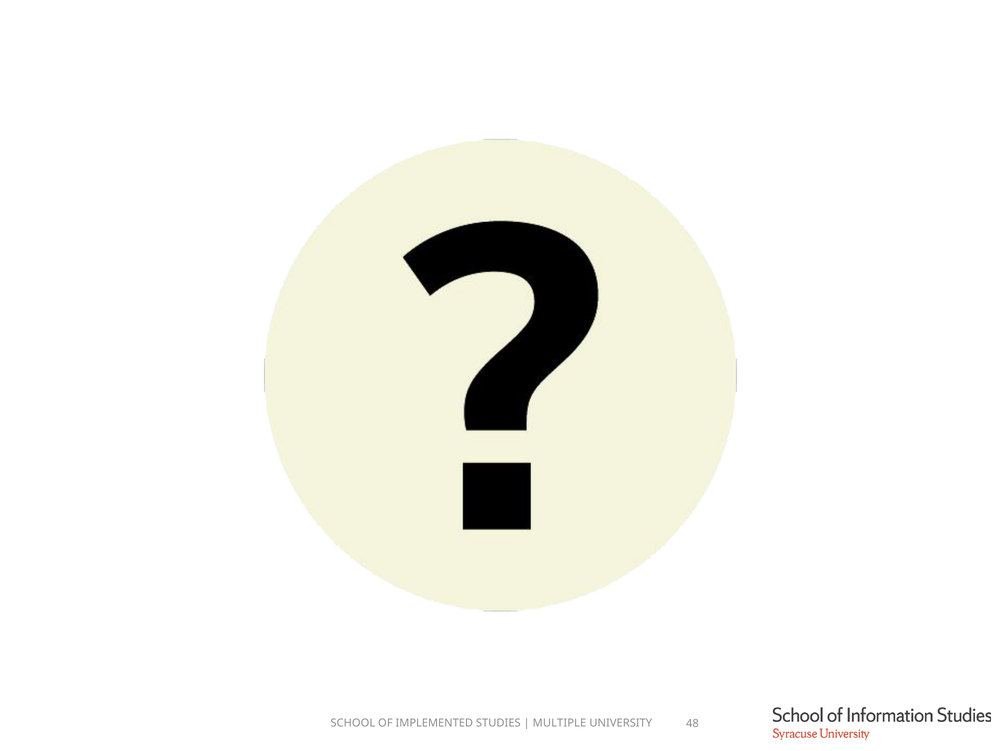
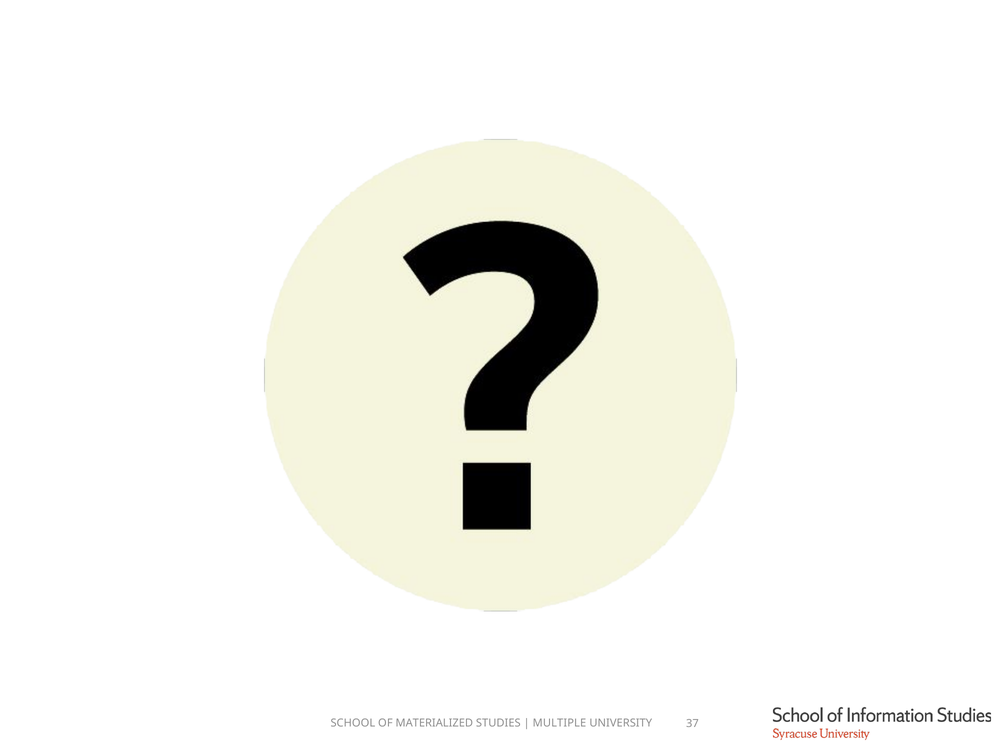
IMPLEMENTED: IMPLEMENTED -> MATERIALIZED
48: 48 -> 37
